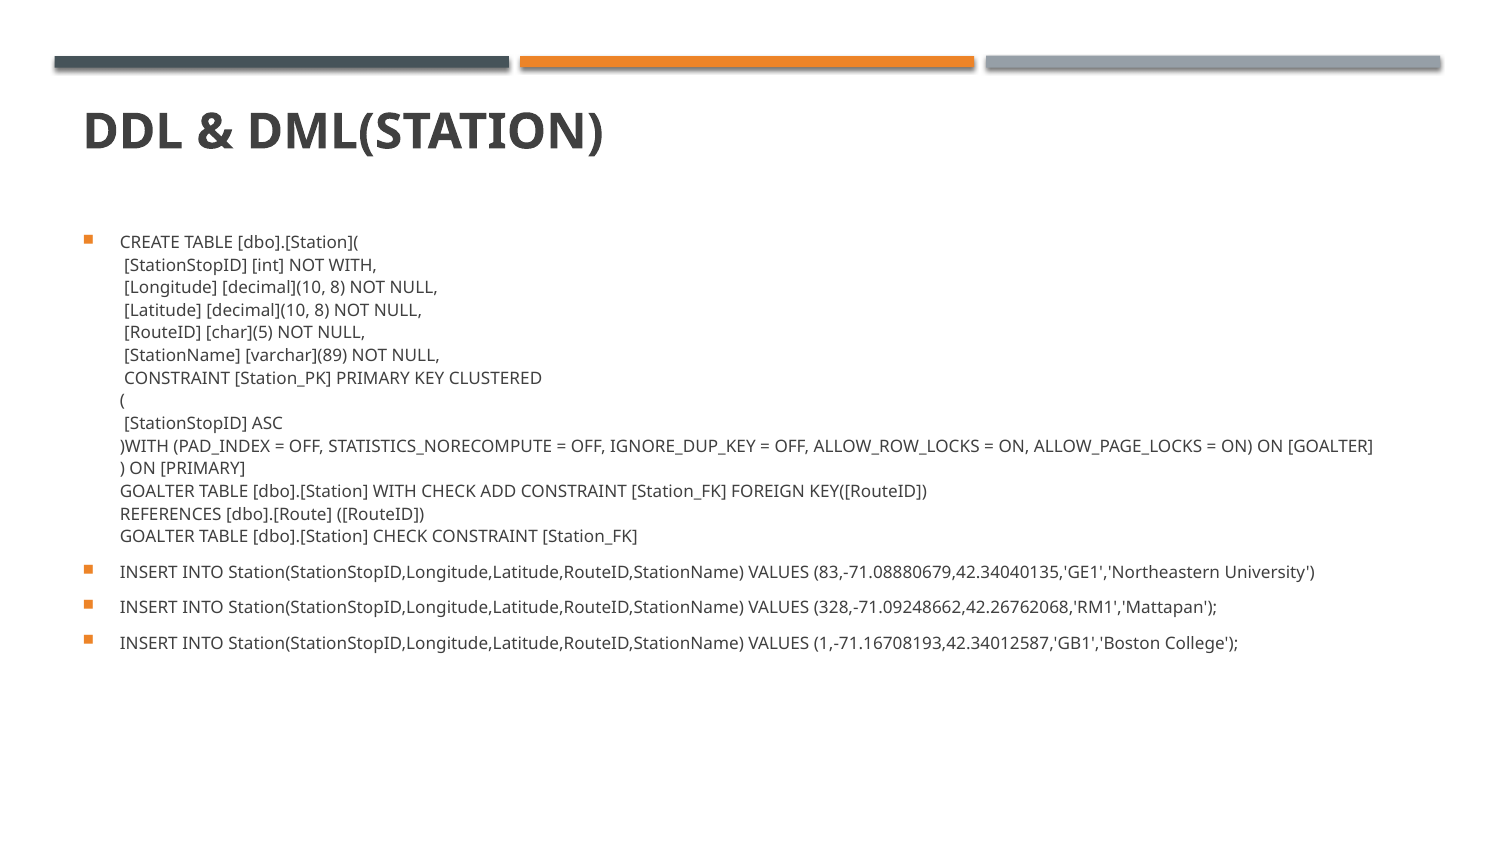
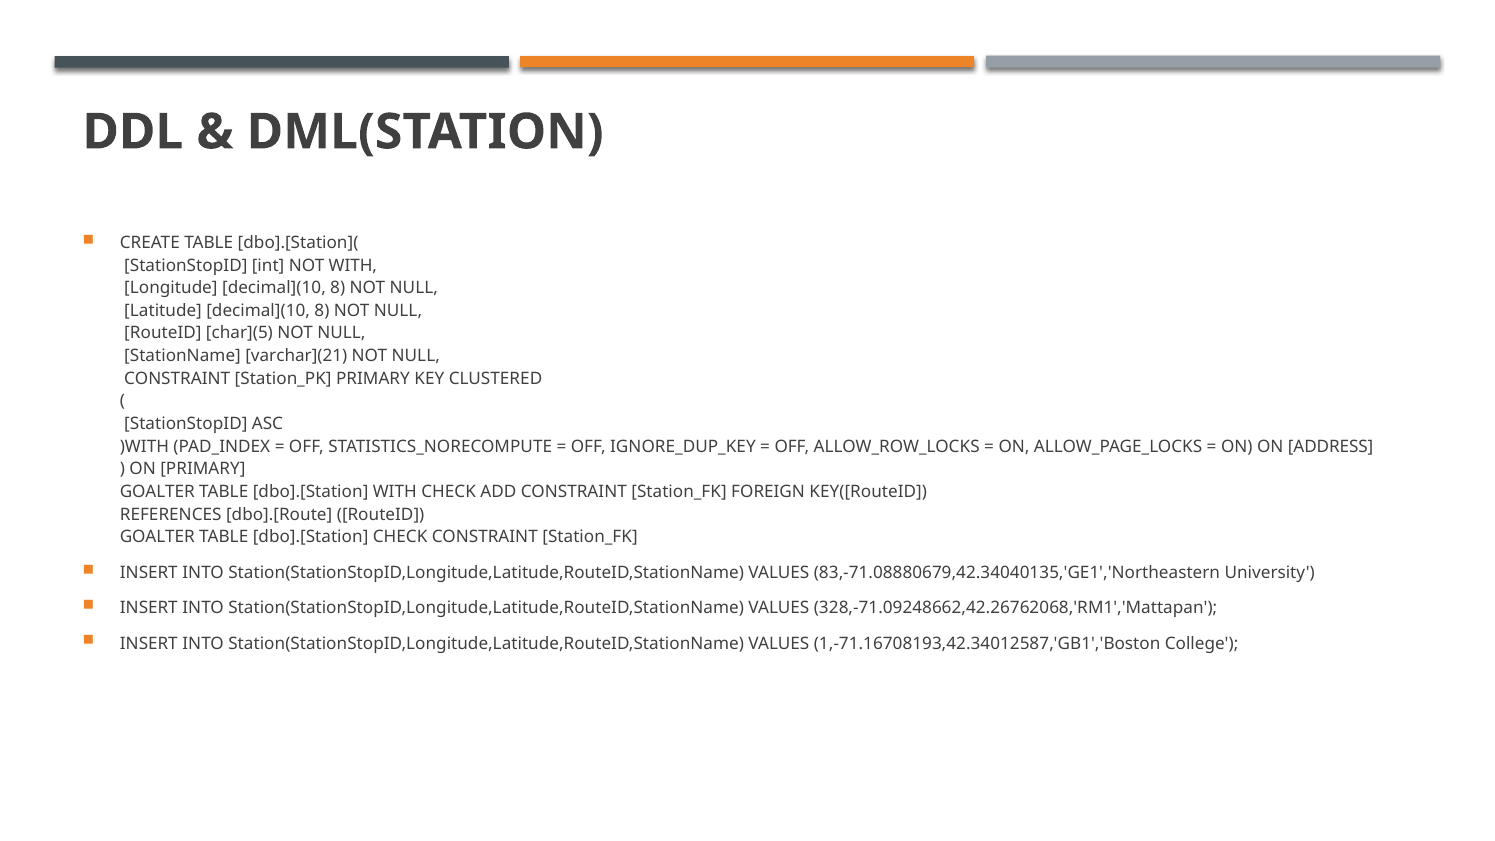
varchar](89: varchar](89 -> varchar](21
ON GOALTER: GOALTER -> ADDRESS
